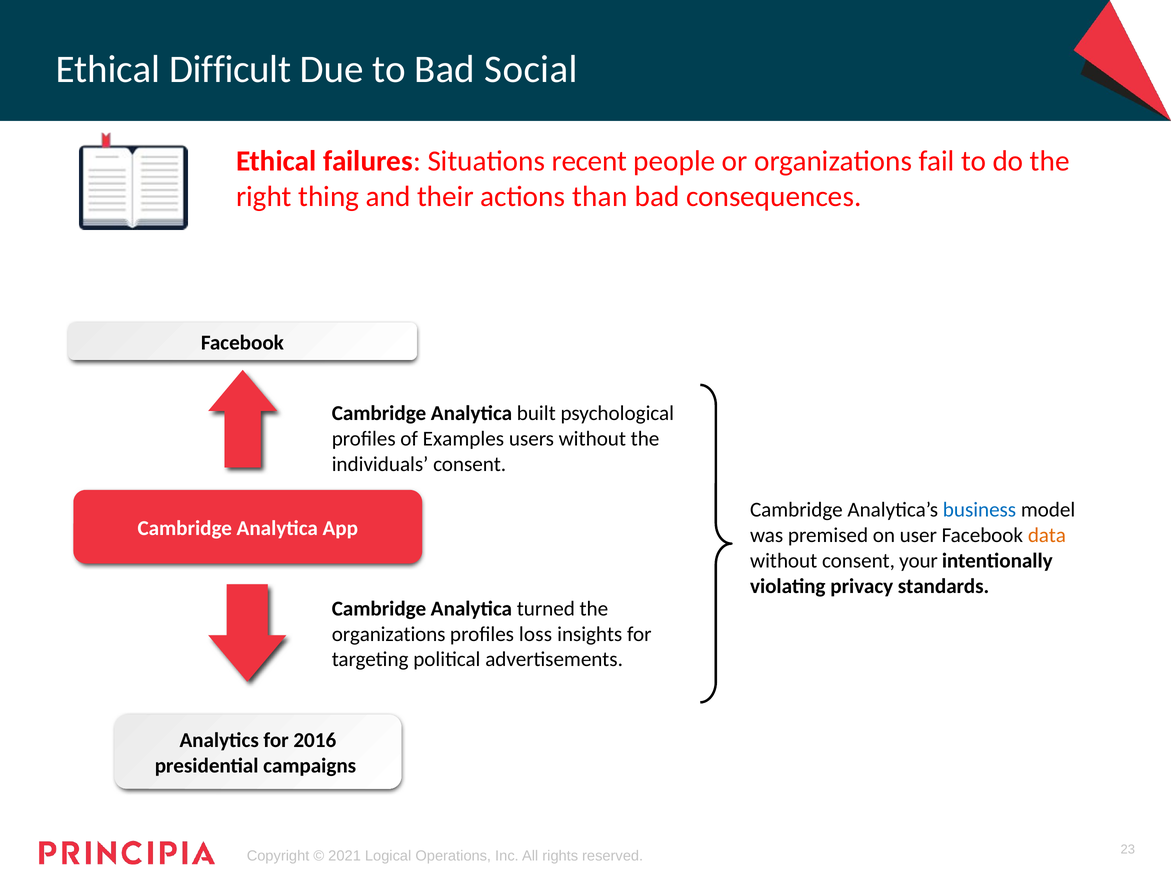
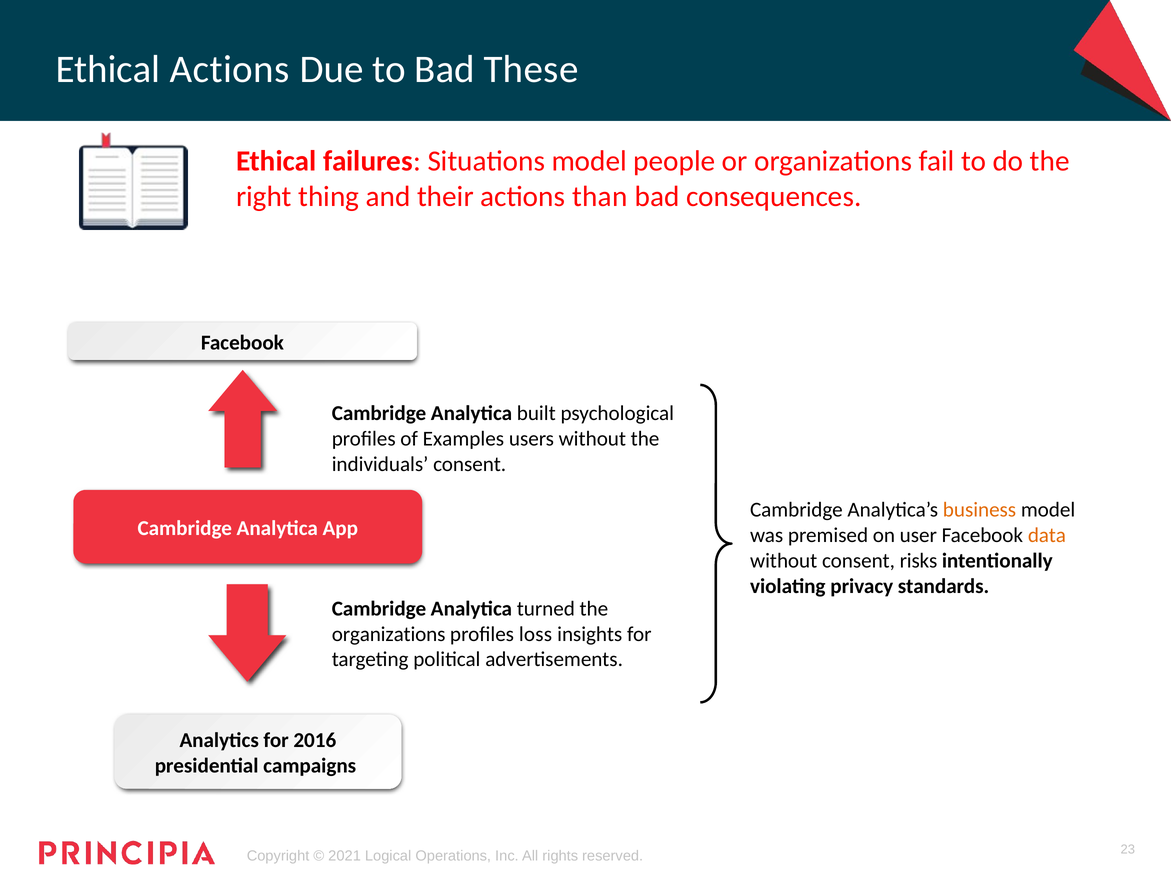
Ethical Difficult: Difficult -> Actions
Social: Social -> These
Situations recent: recent -> model
business colour: blue -> orange
your: your -> risks
